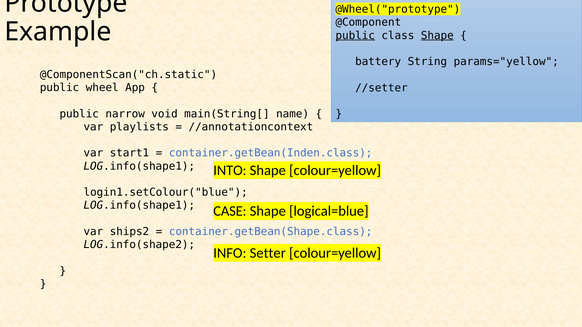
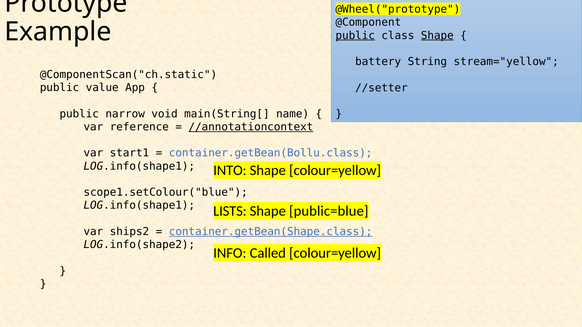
params="yellow: params="yellow -> stream="yellow
wheel: wheel -> value
playlists: playlists -> reference
//annotationcontext underline: none -> present
container.getBean(Inden.class: container.getBean(Inden.class -> container.getBean(Bollu.class
login1.setColour("blue: login1.setColour("blue -> scope1.setColour("blue
CASE: CASE -> LISTS
logical=blue: logical=blue -> public=blue
container.getBean(Shape.class underline: none -> present
Setter: Setter -> Called
